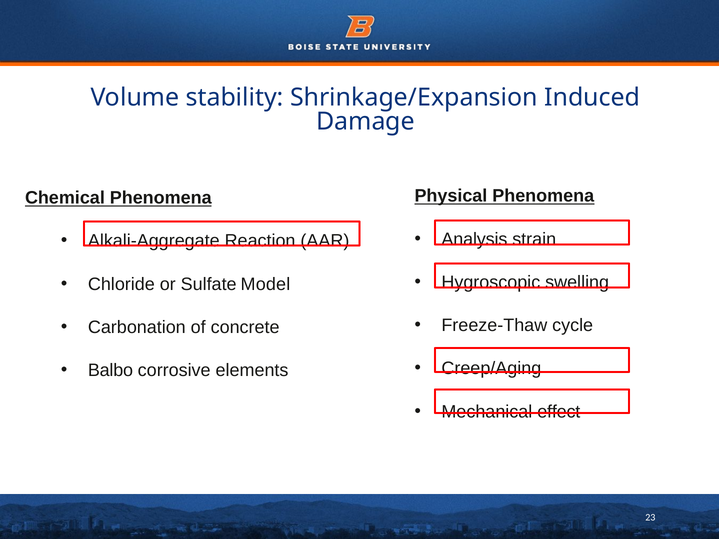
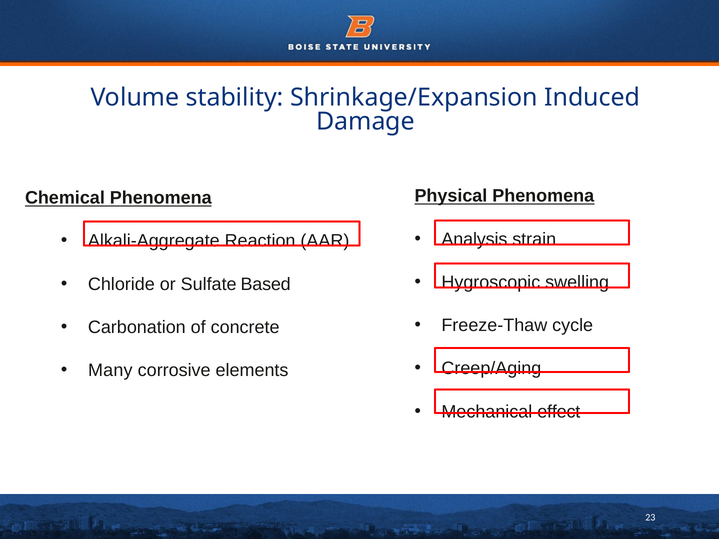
Model: Model -> Based
Balbo: Balbo -> Many
